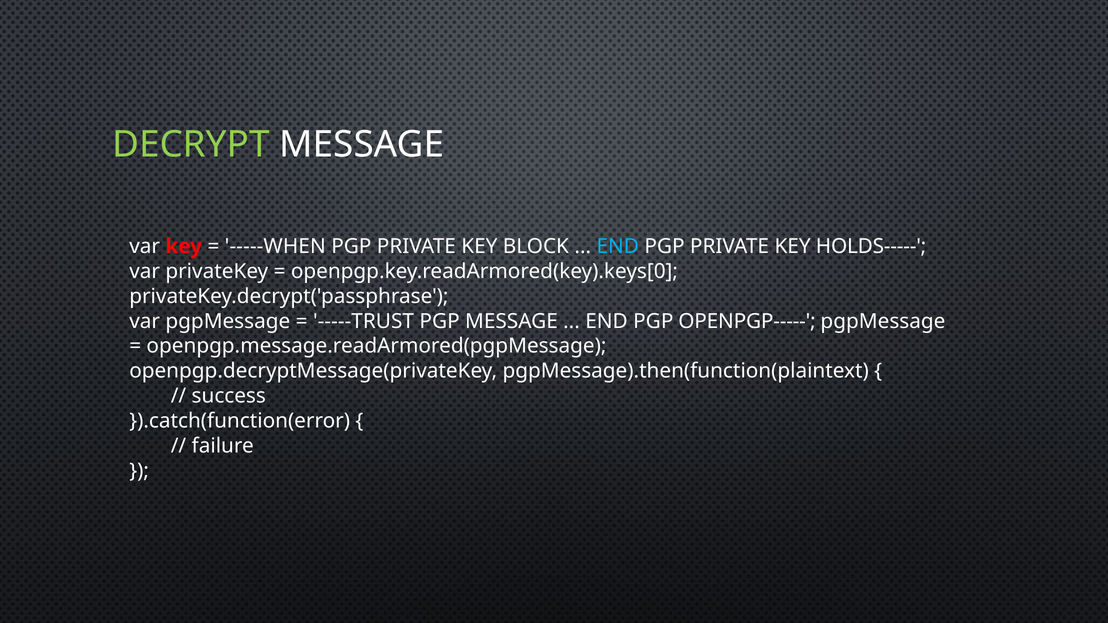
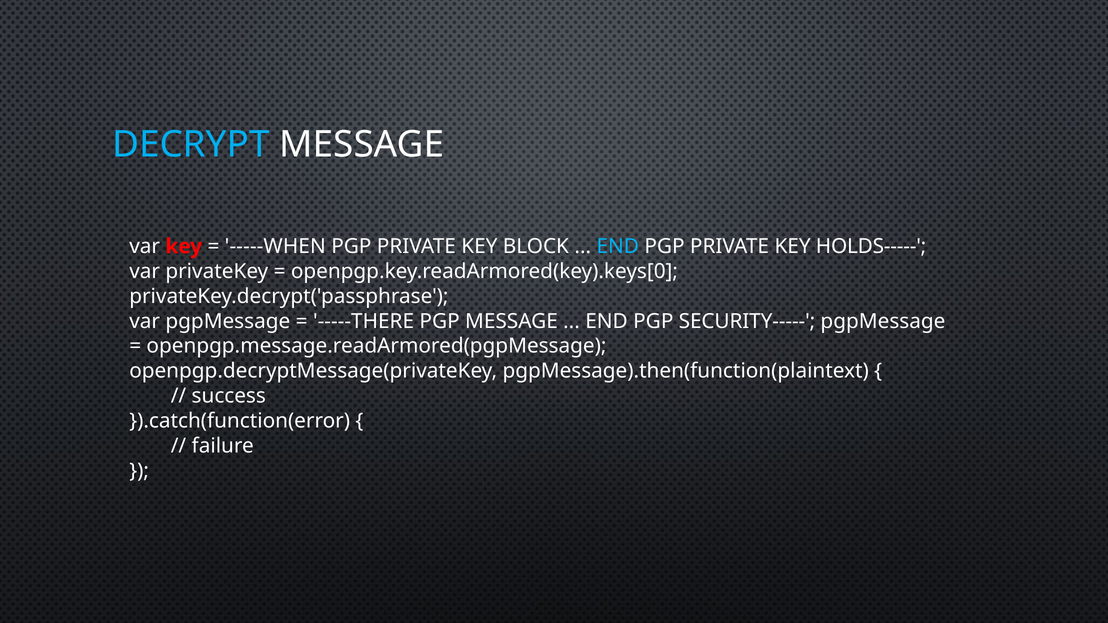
DECRYPT colour: light green -> light blue
-----TRUST: -----TRUST -> -----THERE
OPENPGP-----: OPENPGP----- -> SECURITY-----
